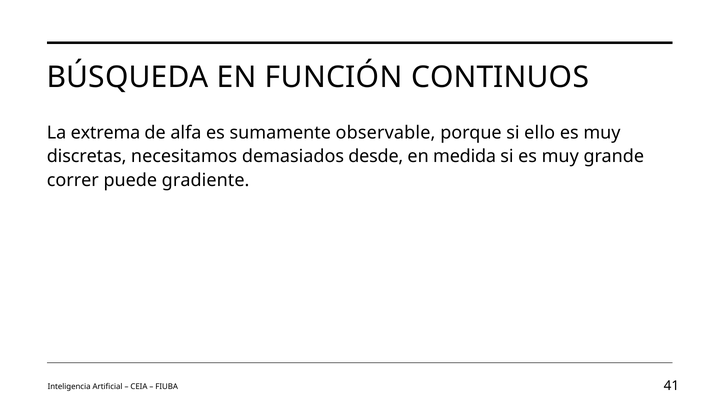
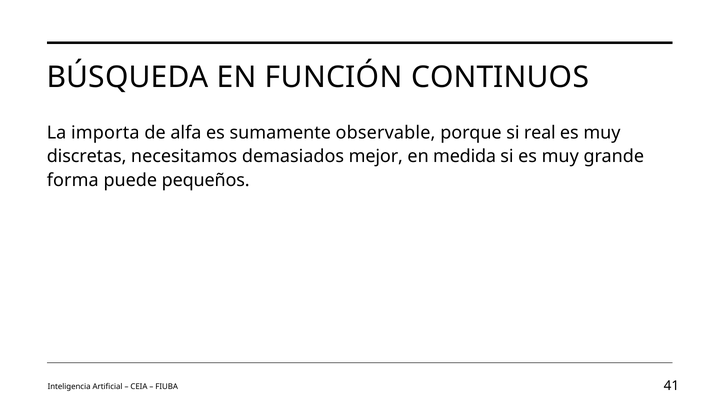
extrema: extrema -> importa
ello: ello -> real
desde: desde -> mejor
correr: correr -> forma
gradiente: gradiente -> pequeños
